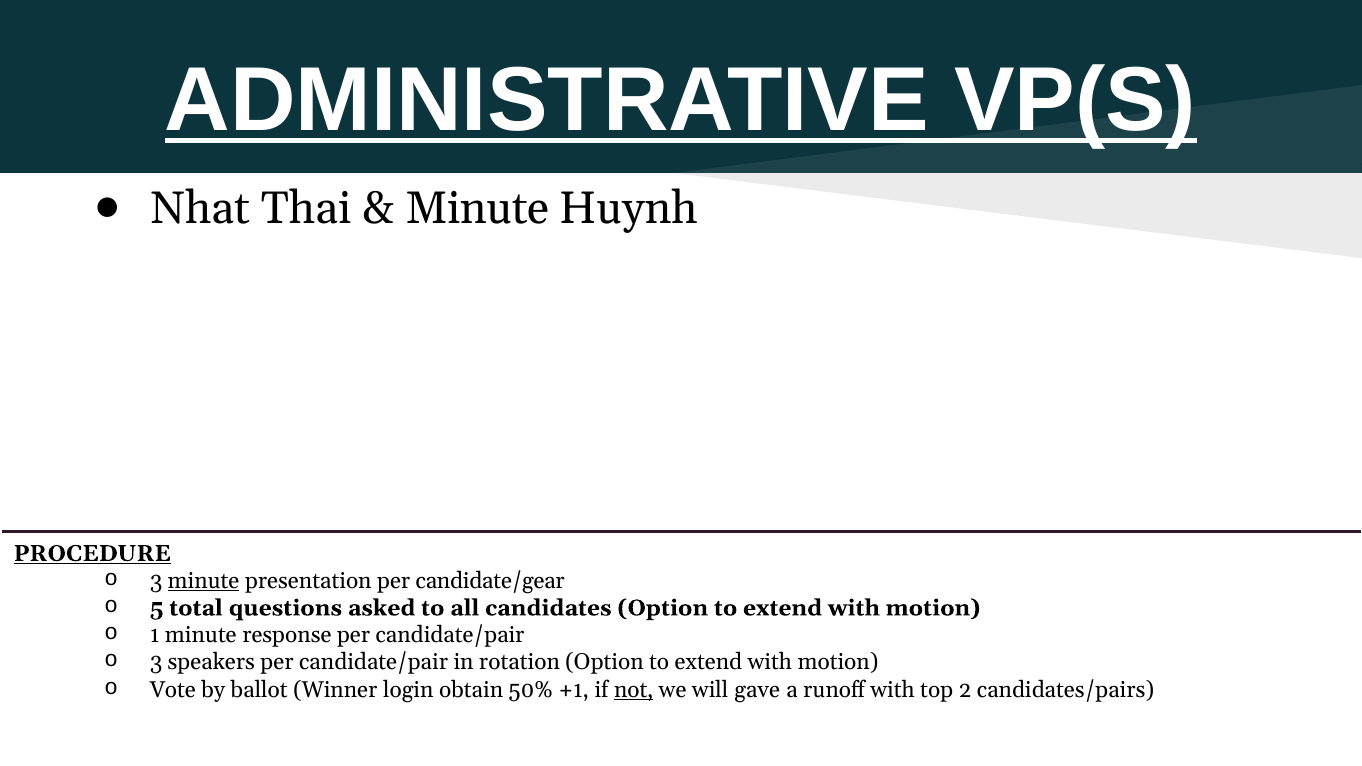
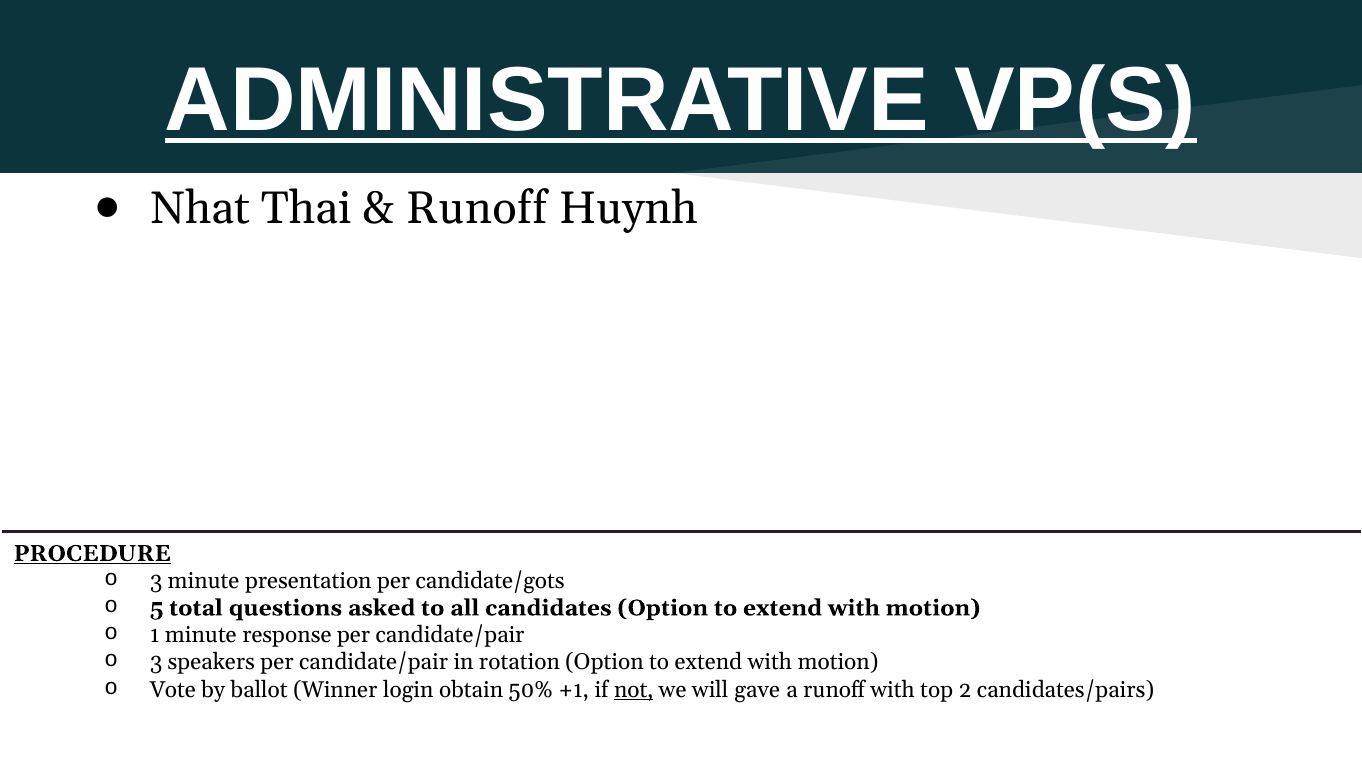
Minute at (477, 208): Minute -> Runoff
minute at (204, 581) underline: present -> none
candidate/gear: candidate/gear -> candidate/gots
